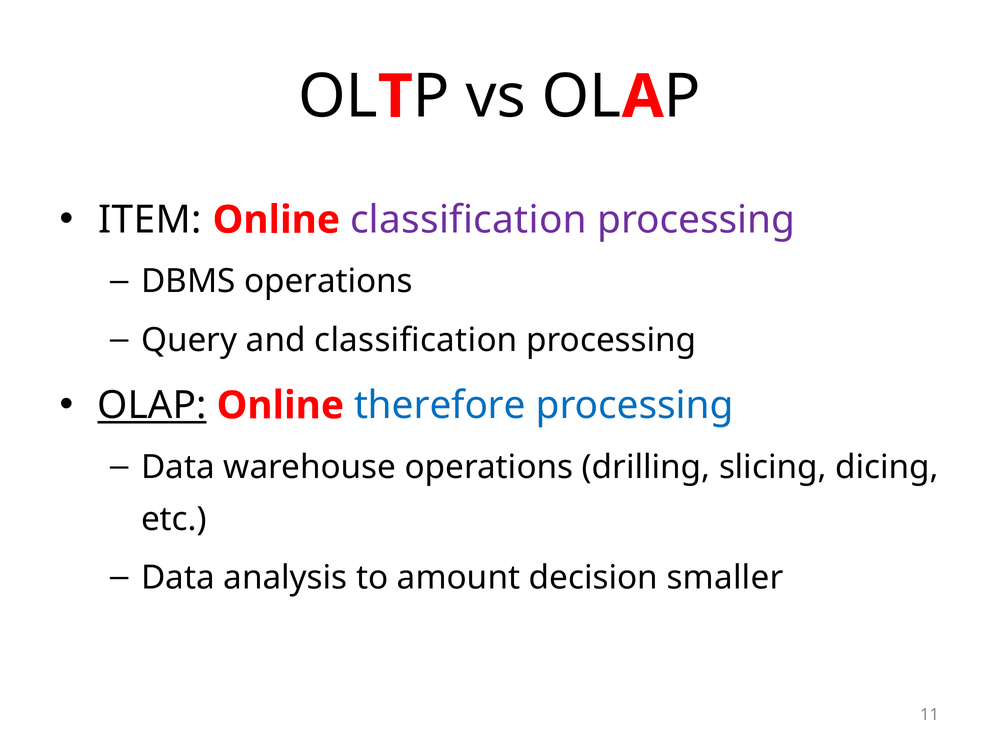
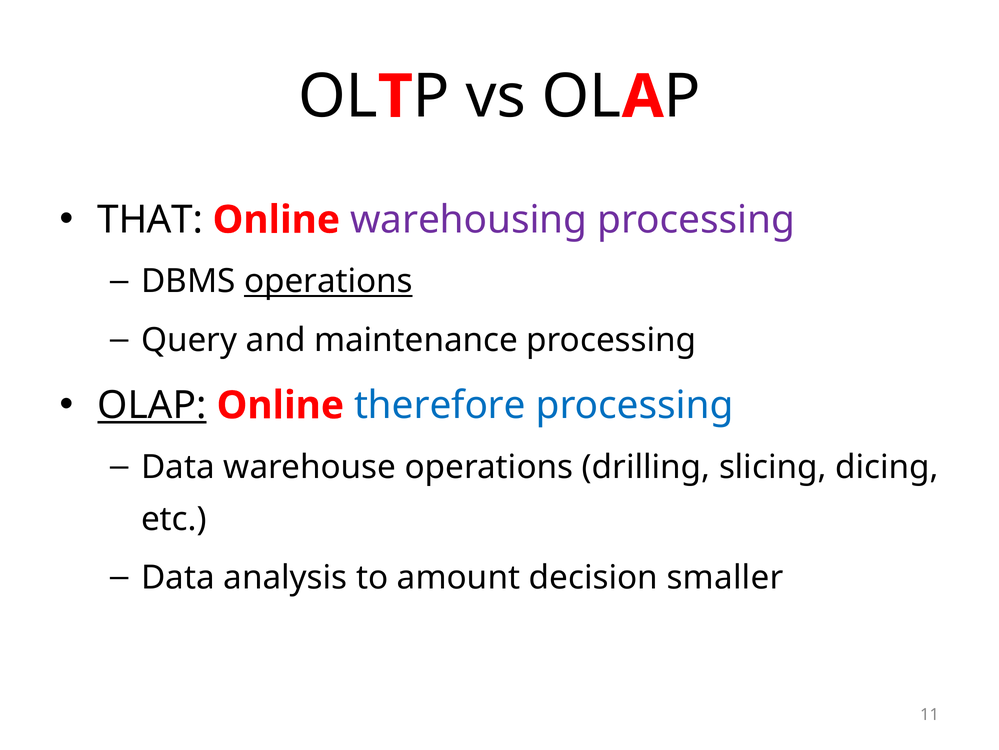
ITEM: ITEM -> THAT
Online classification: classification -> warehousing
operations at (328, 281) underline: none -> present
and classification: classification -> maintenance
